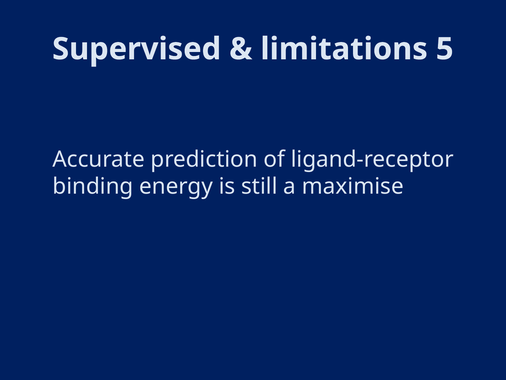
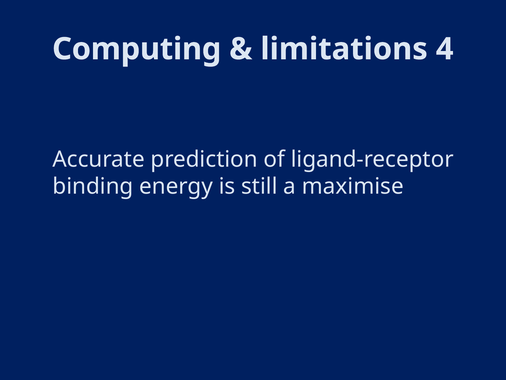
Supervised: Supervised -> Computing
5: 5 -> 4
